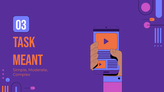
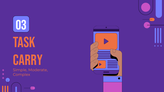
meant: meant -> carry
